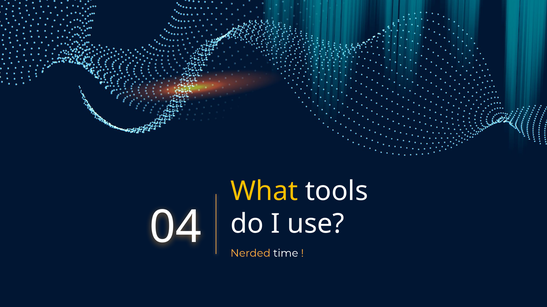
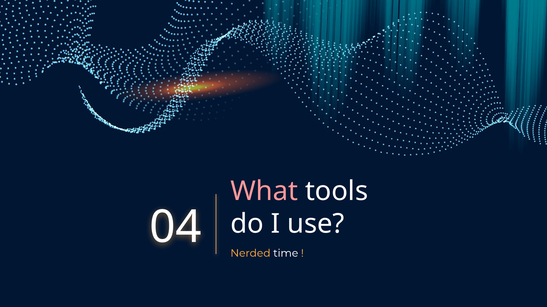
What colour: yellow -> pink
